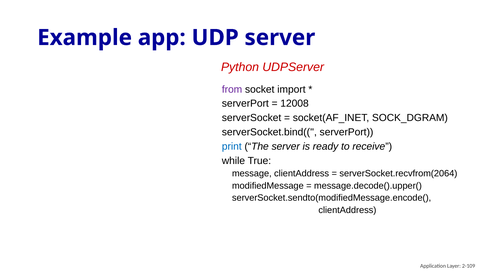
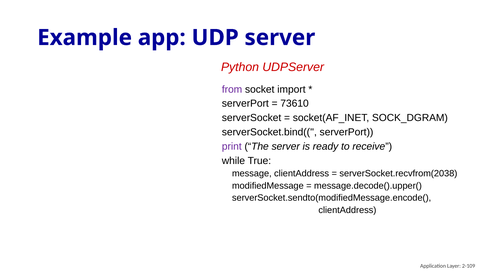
12008: 12008 -> 73610
print colour: blue -> purple
serverSocket.recvfrom(2064: serverSocket.recvfrom(2064 -> serverSocket.recvfrom(2038
